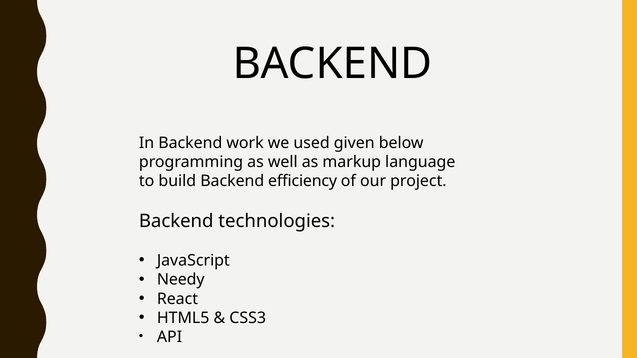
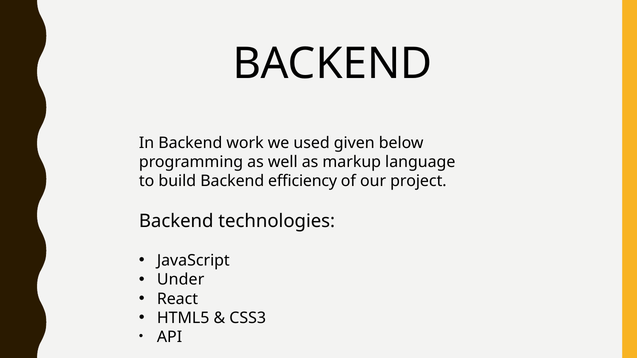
Needy: Needy -> Under
